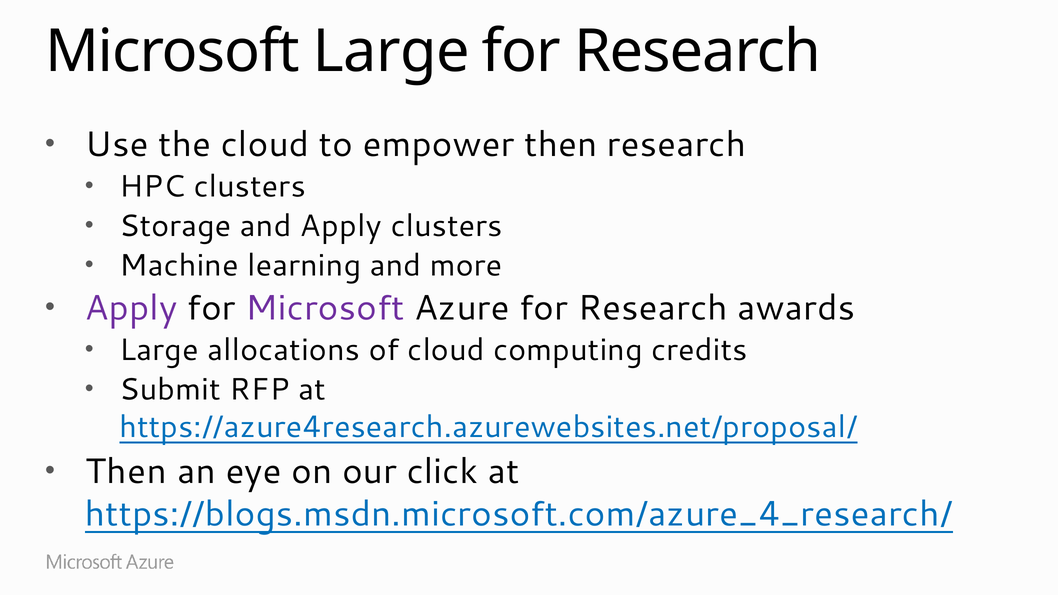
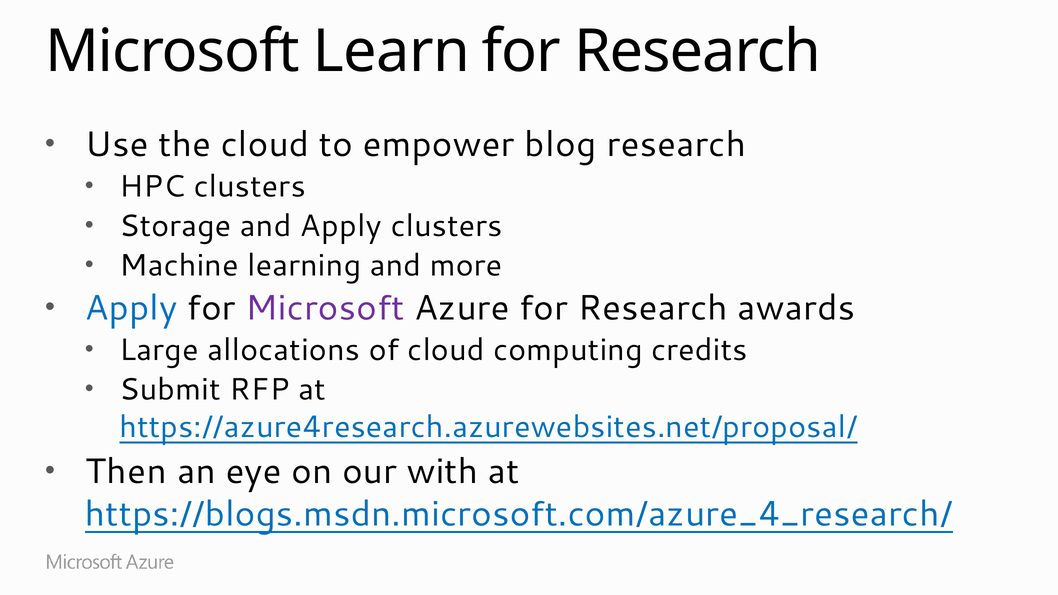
Microsoft Large: Large -> Learn
empower then: then -> blog
Apply at (131, 308) colour: purple -> blue
click: click -> with
